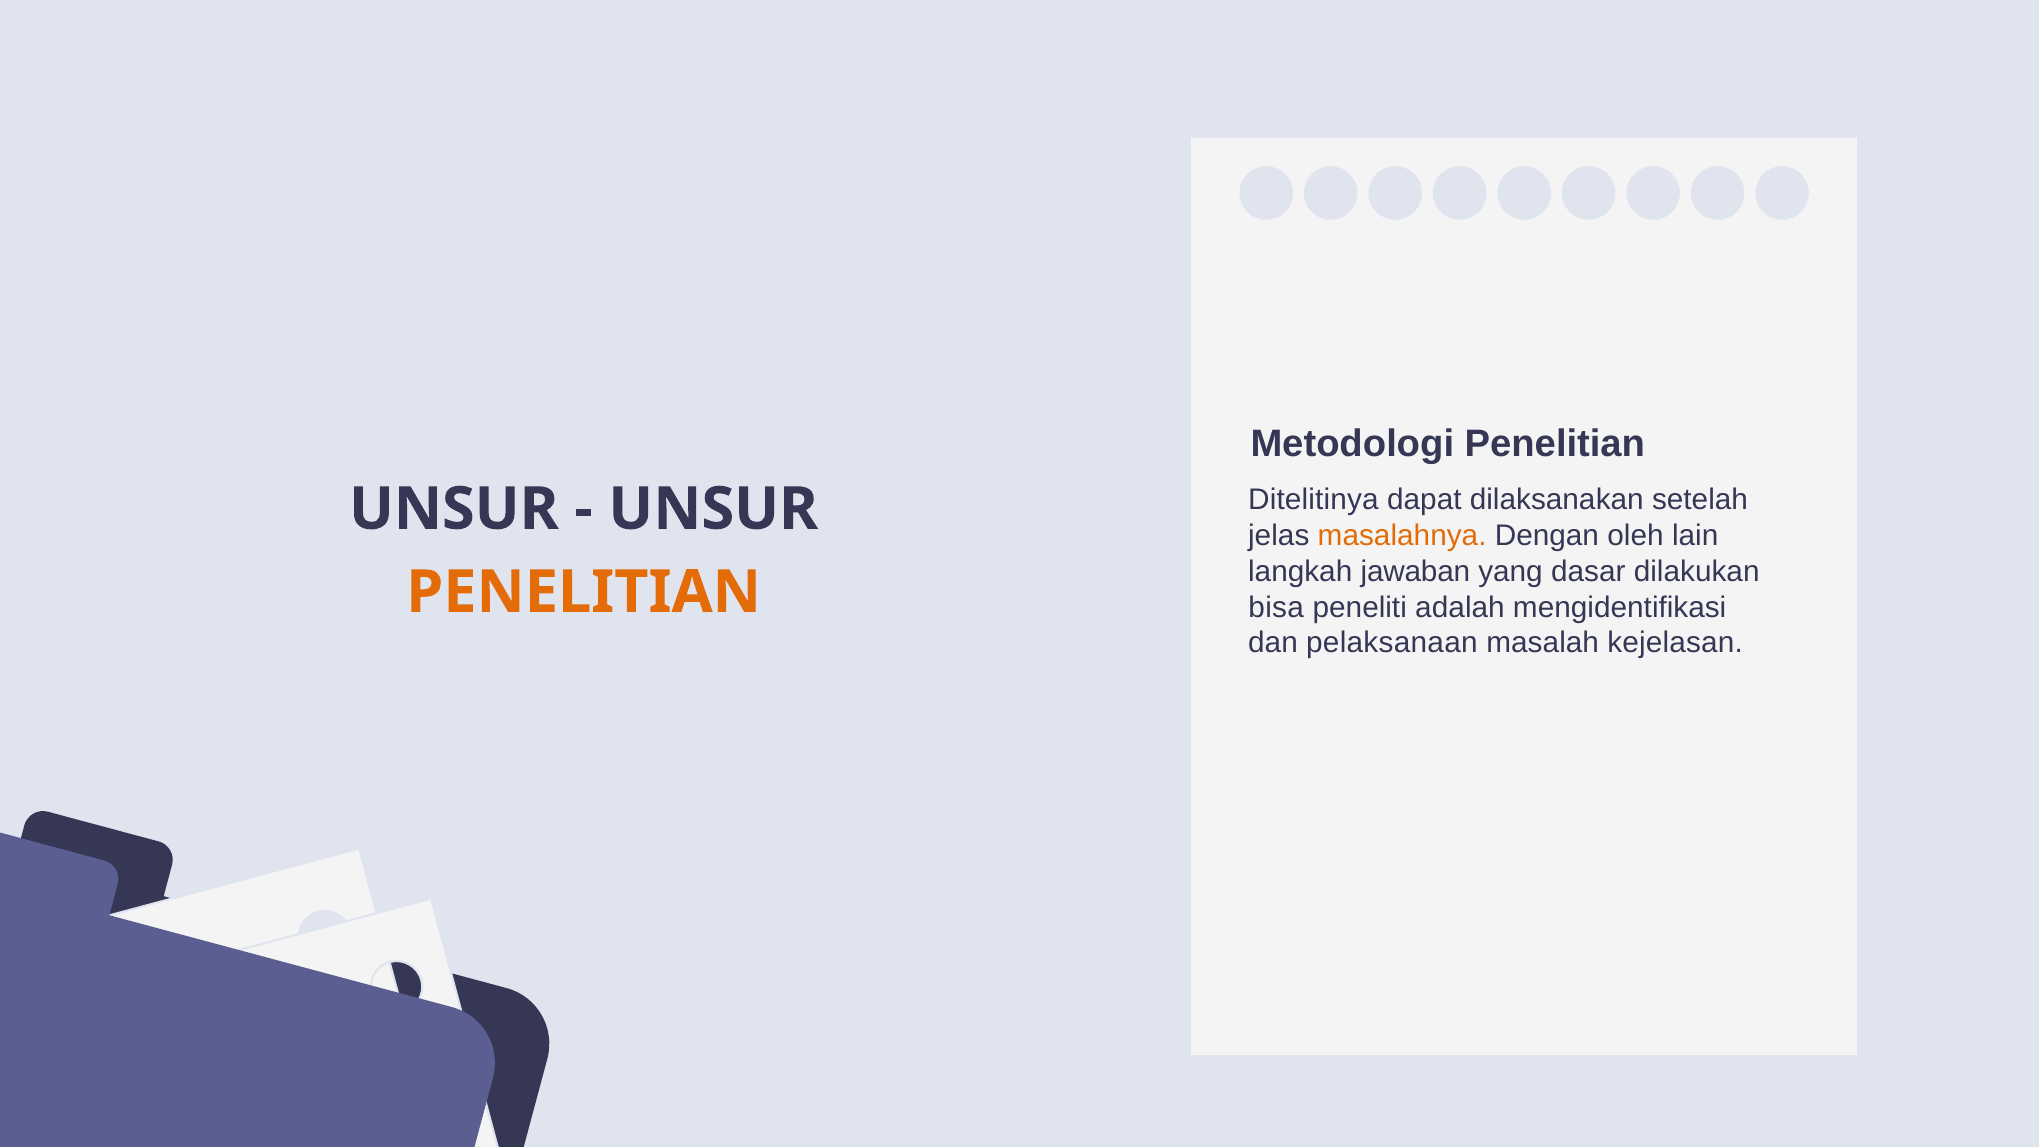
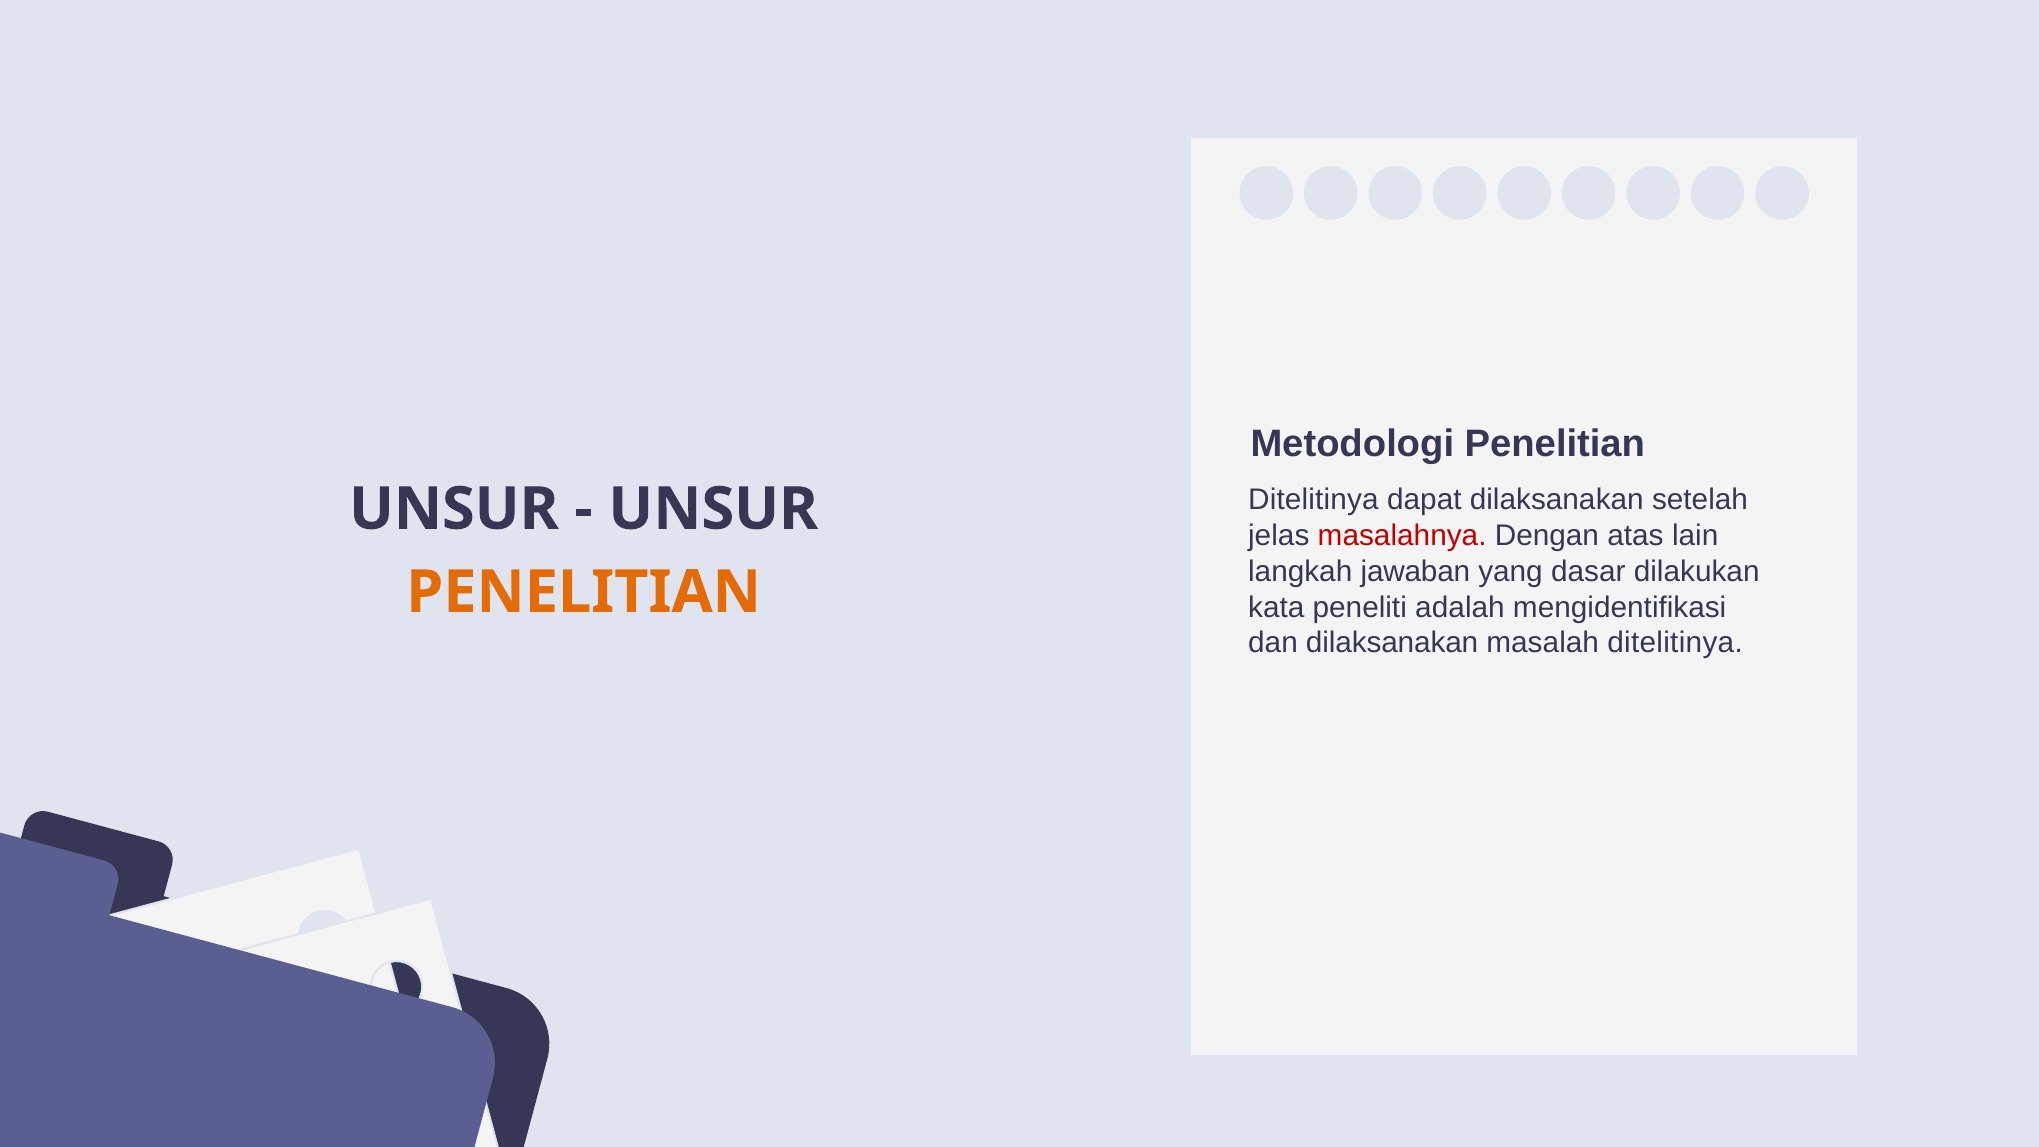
masalahnya colour: orange -> red
oleh: oleh -> atas
bisa: bisa -> kata
dan pelaksanaan: pelaksanaan -> dilaksanakan
masalah kejelasan: kejelasan -> ditelitinya
